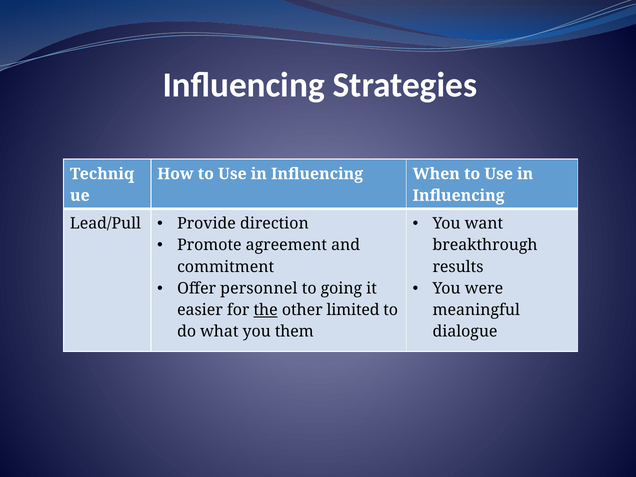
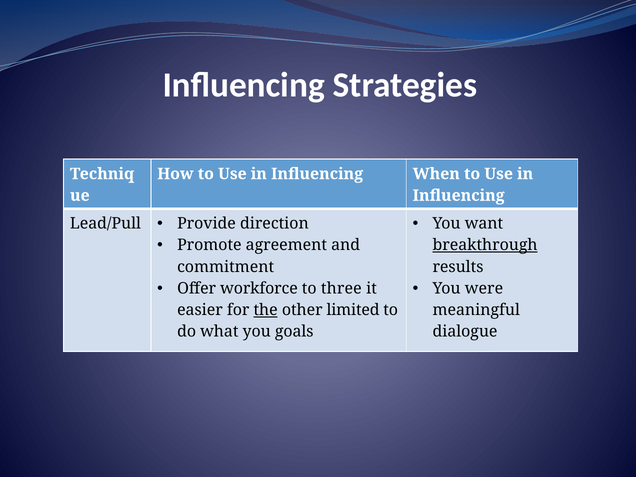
breakthrough underline: none -> present
personnel: personnel -> workforce
going: going -> three
them: them -> goals
